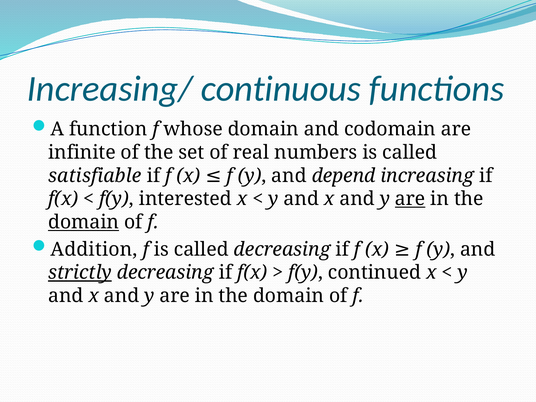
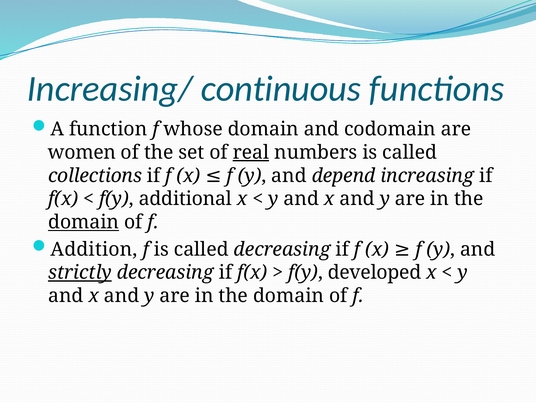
infinite: infinite -> women
real underline: none -> present
satisfiable: satisfiable -> collections
interested: interested -> additional
are at (410, 199) underline: present -> none
continued: continued -> developed
